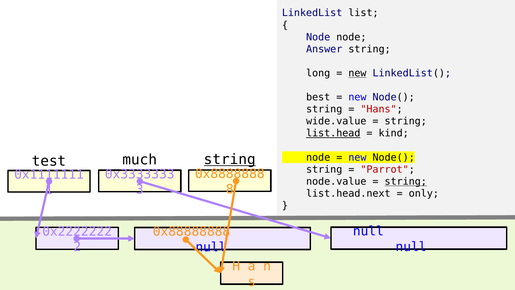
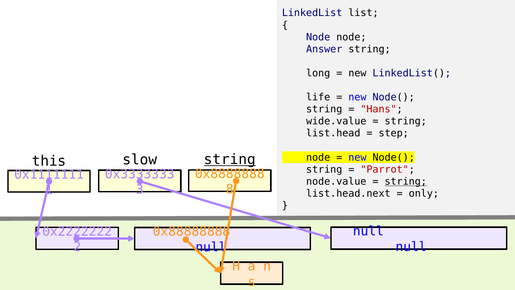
new at (357, 73) underline: present -> none
best: best -> life
list.head underline: present -> none
kind: kind -> step
much: much -> slow
test: test -> this
